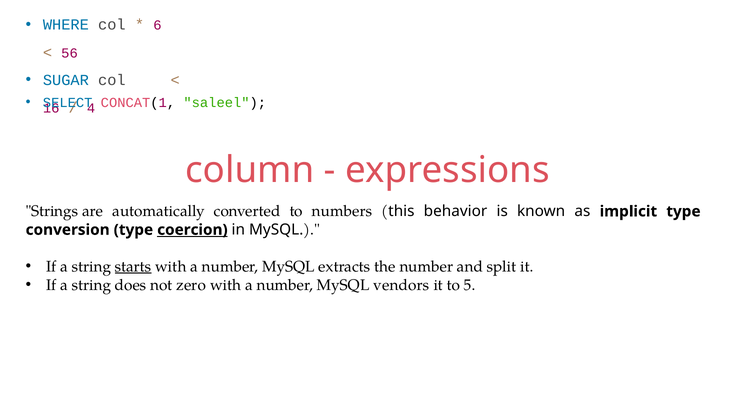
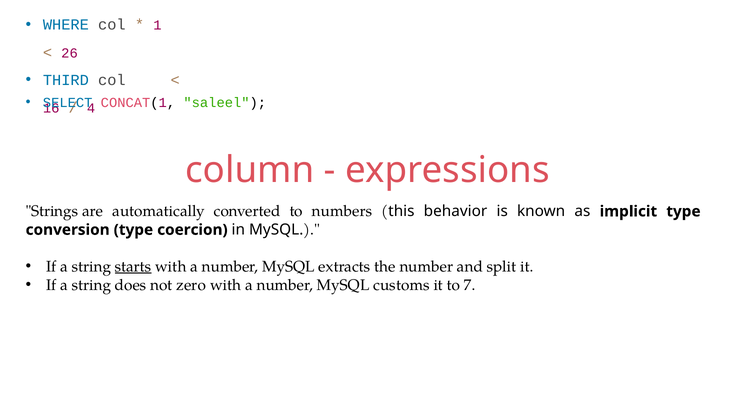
6: 6 -> 1
56: 56 -> 26
SUGAR: SUGAR -> THIRD
coercion underline: present -> none
vendors: vendors -> customs
5: 5 -> 7
